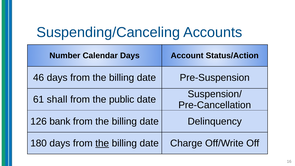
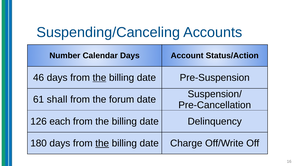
the at (99, 78) underline: none -> present
public: public -> forum
bank: bank -> each
